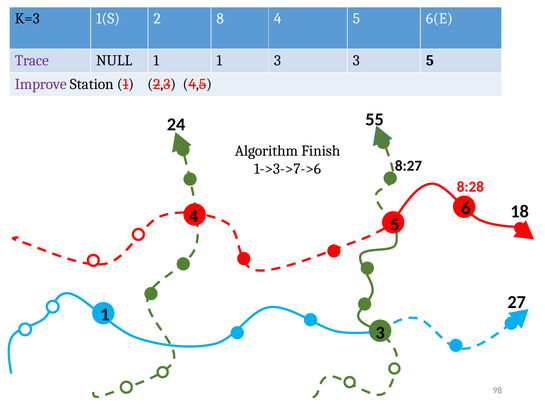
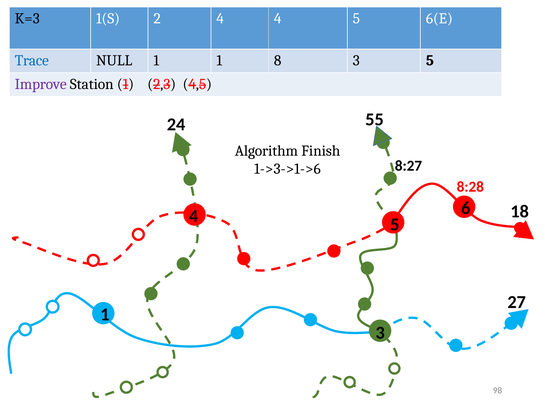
2 8: 8 -> 4
Trace colour: purple -> blue
1 3: 3 -> 8
1->3->7->6: 1->3->7->6 -> 1->3->1->6
